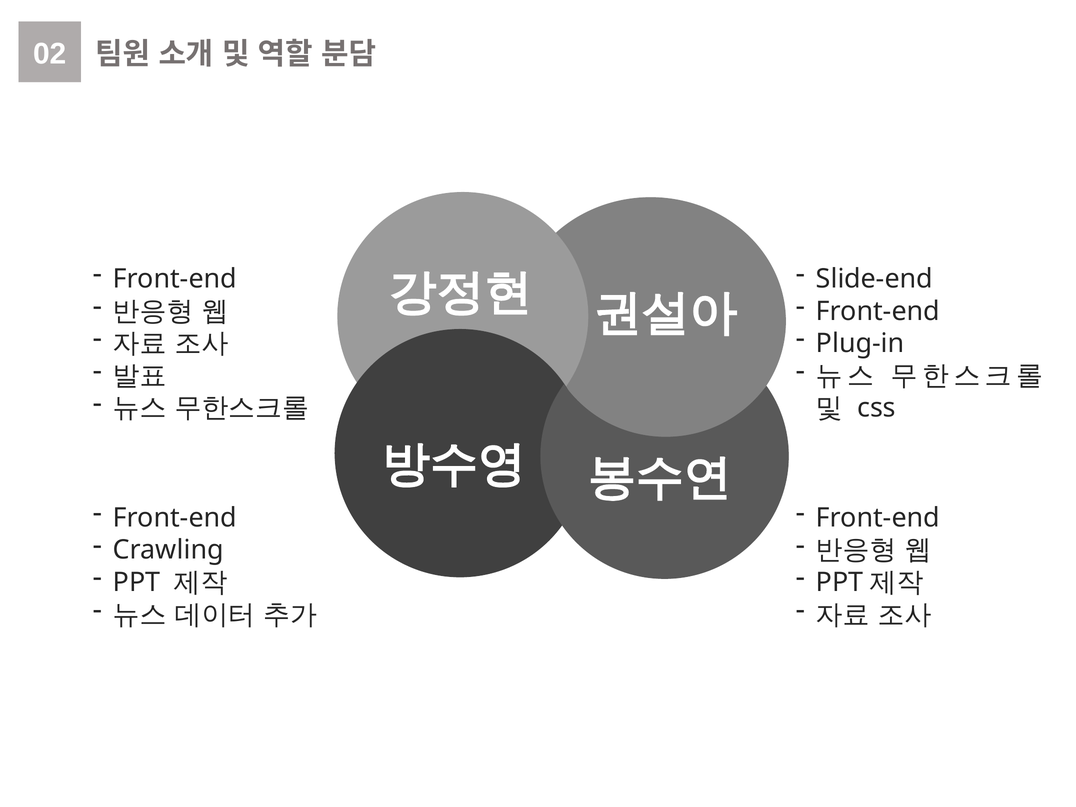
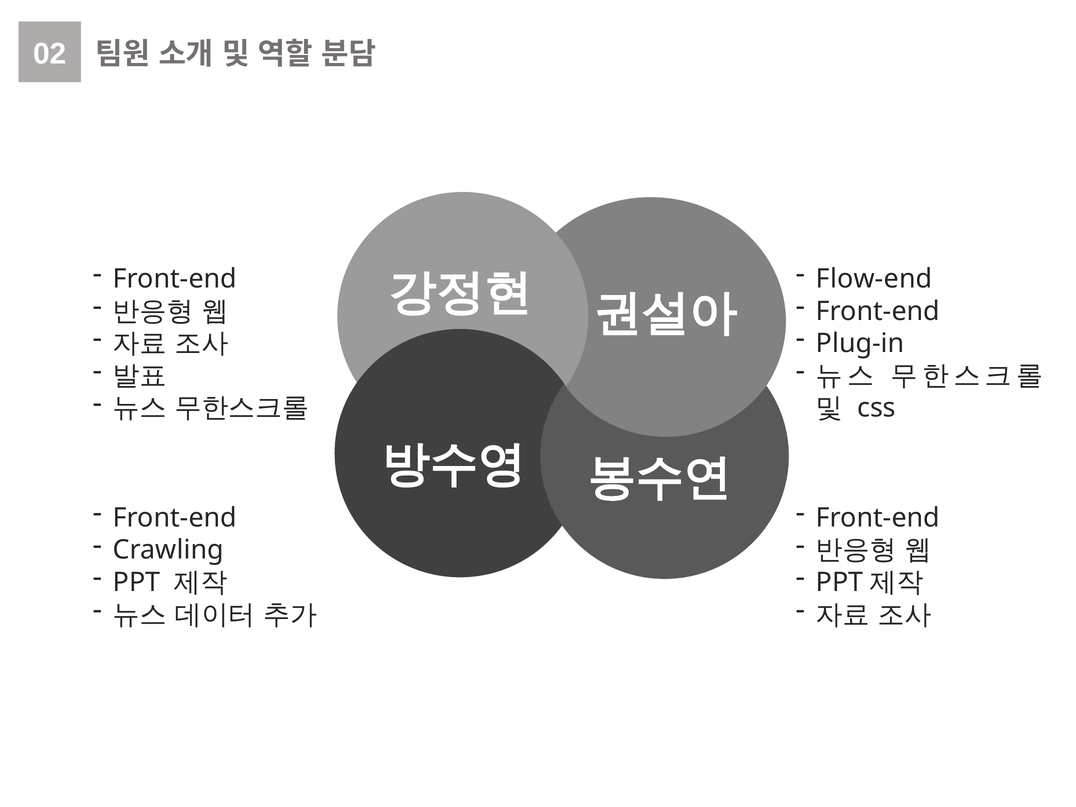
Slide-end: Slide-end -> Flow-end
